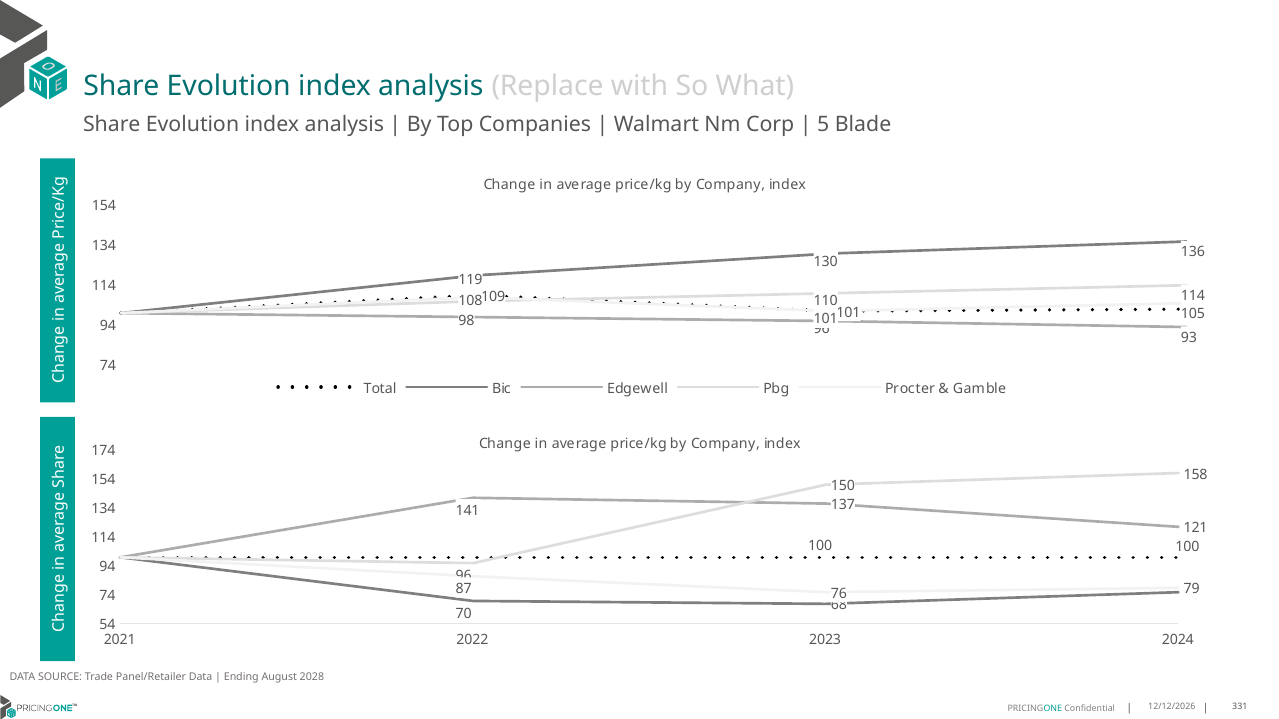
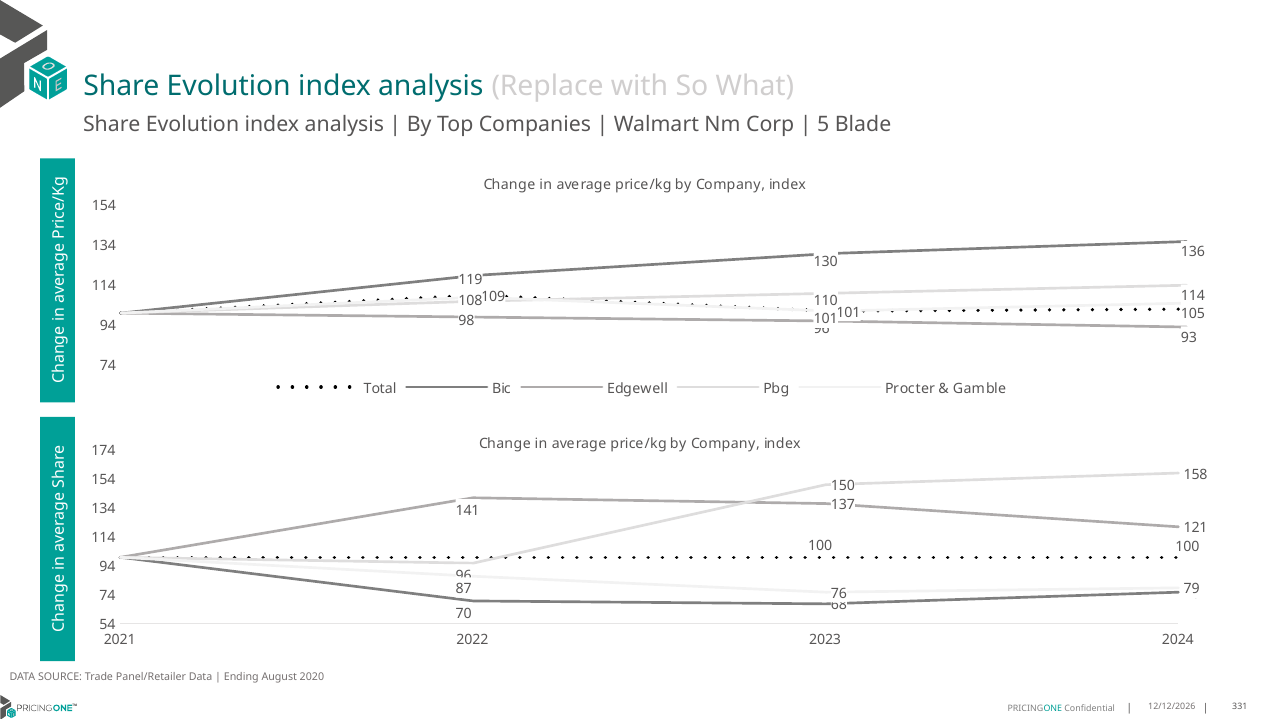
2028: 2028 -> 2020
